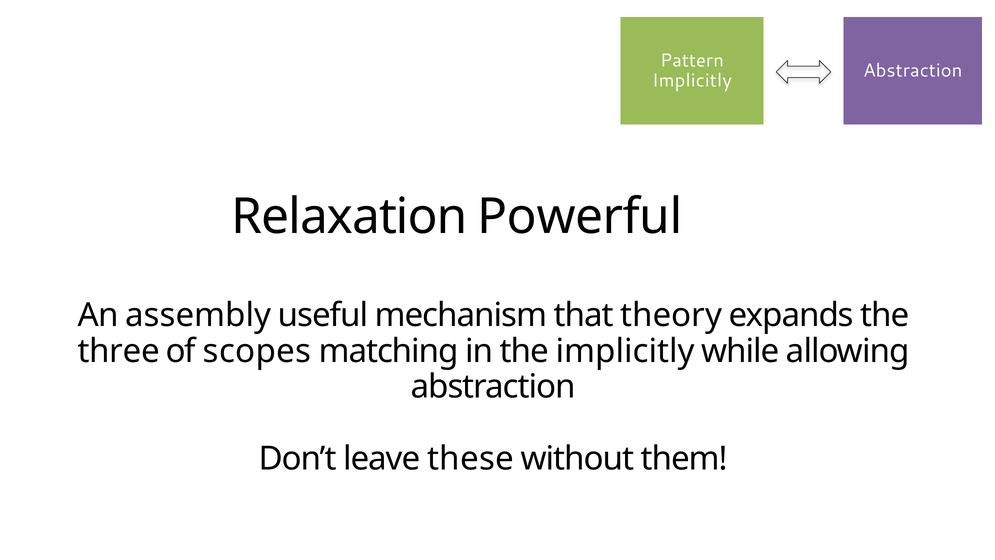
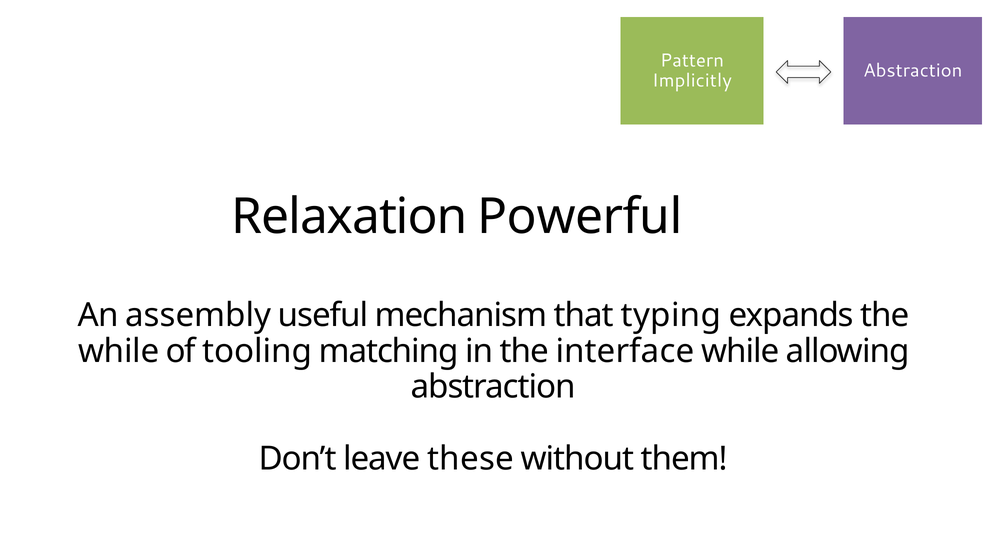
theory: theory -> typing
three at (119, 351): three -> while
scopes: scopes -> tooling
the implicitly: implicitly -> interface
